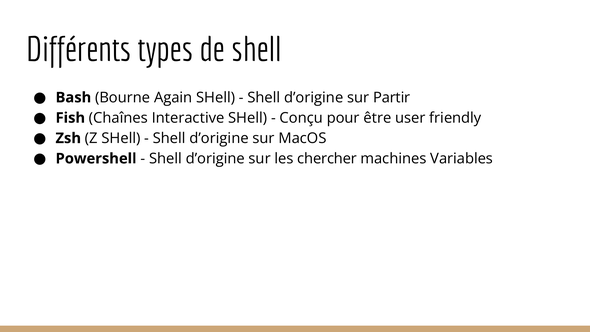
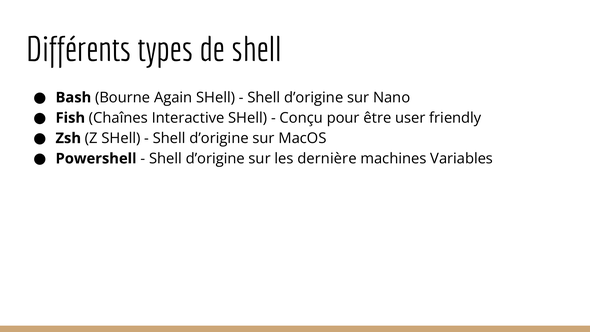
Partir: Partir -> Nano
chercher: chercher -> dernière
